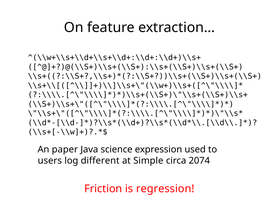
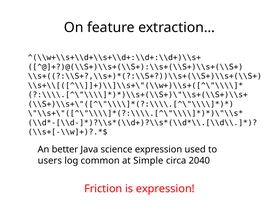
paper: paper -> better
different: different -> common
2074: 2074 -> 2040
is regression: regression -> expression
